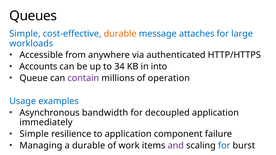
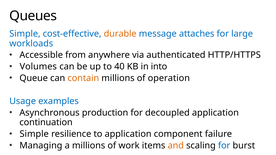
Accounts: Accounts -> Volumes
34: 34 -> 40
contain colour: purple -> orange
bandwidth: bandwidth -> production
immediately: immediately -> continuation
a durable: durable -> millions
and colour: purple -> orange
